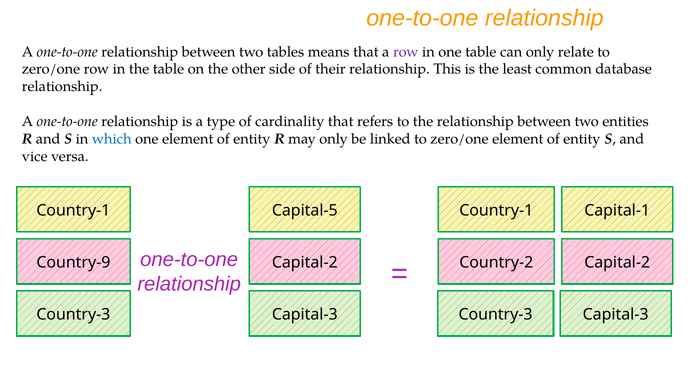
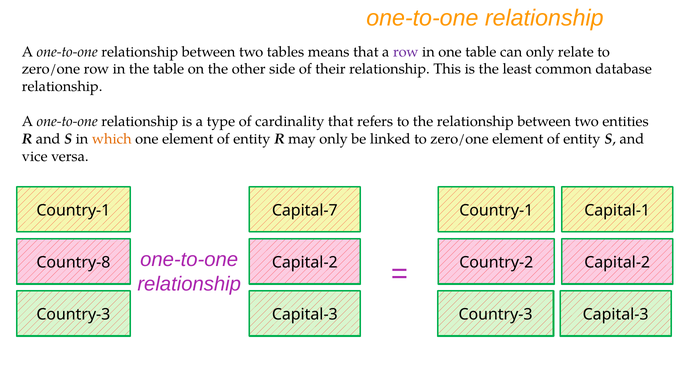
which colour: blue -> orange
Capital-5: Capital-5 -> Capital-7
Country-9: Country-9 -> Country-8
